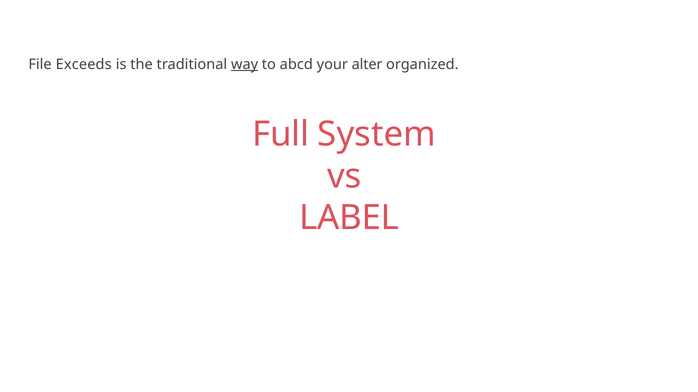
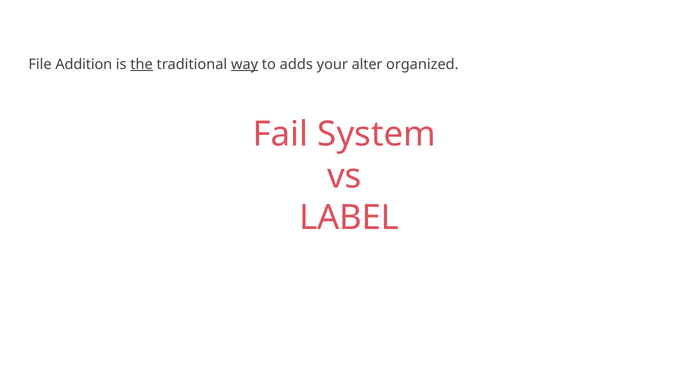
Exceeds: Exceeds -> Addition
the underline: none -> present
abcd: abcd -> adds
Full: Full -> Fail
